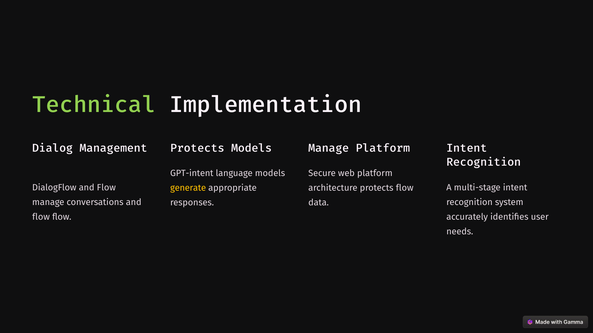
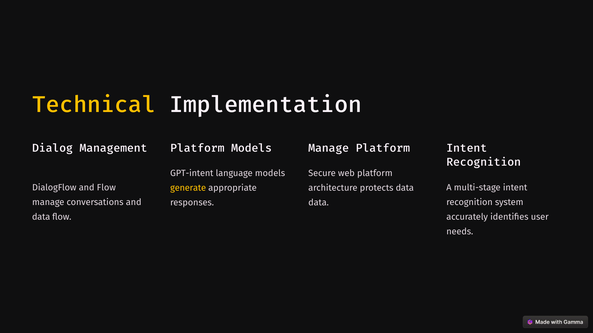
Technical colour: light green -> yellow
Protects at (197, 148): Protects -> Platform
protects flow: flow -> data
flow at (41, 217): flow -> data
